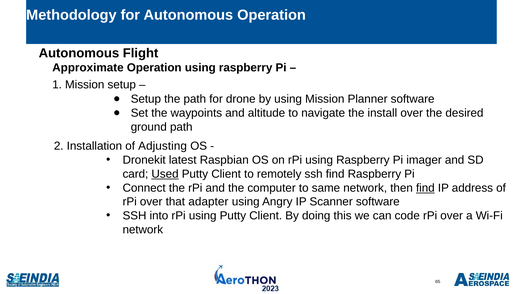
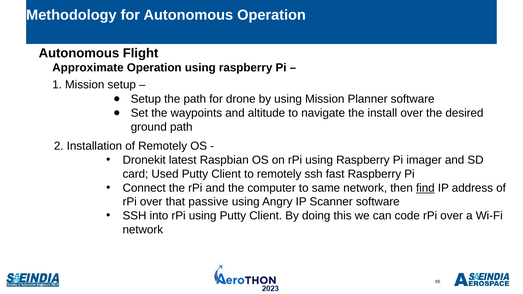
of Adjusting: Adjusting -> Remotely
Used underline: present -> none
ssh find: find -> fast
adapter: adapter -> passive
